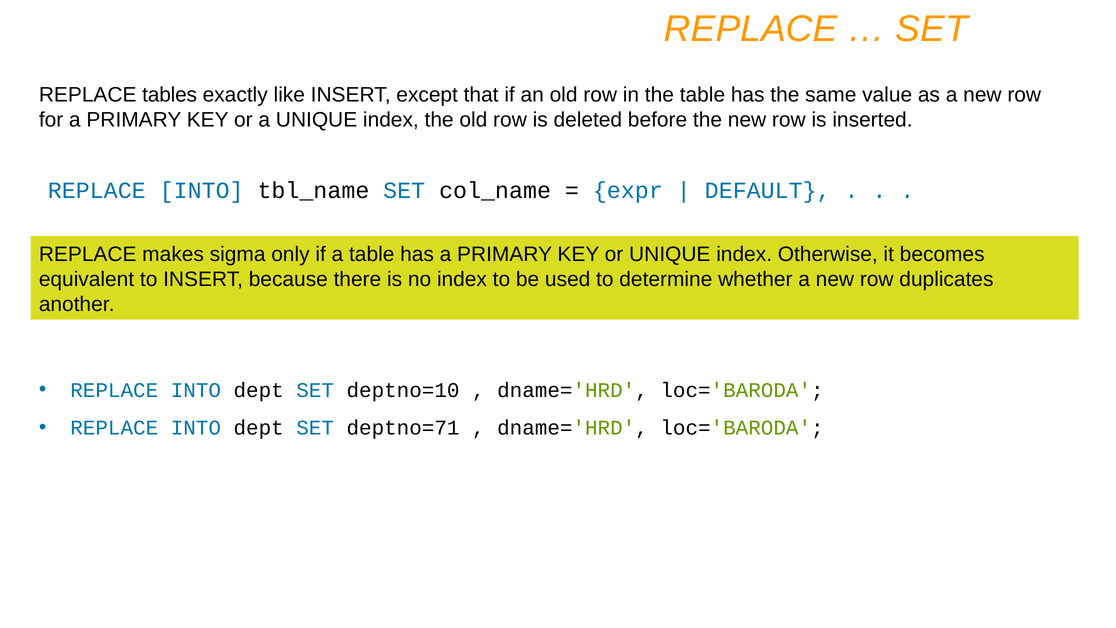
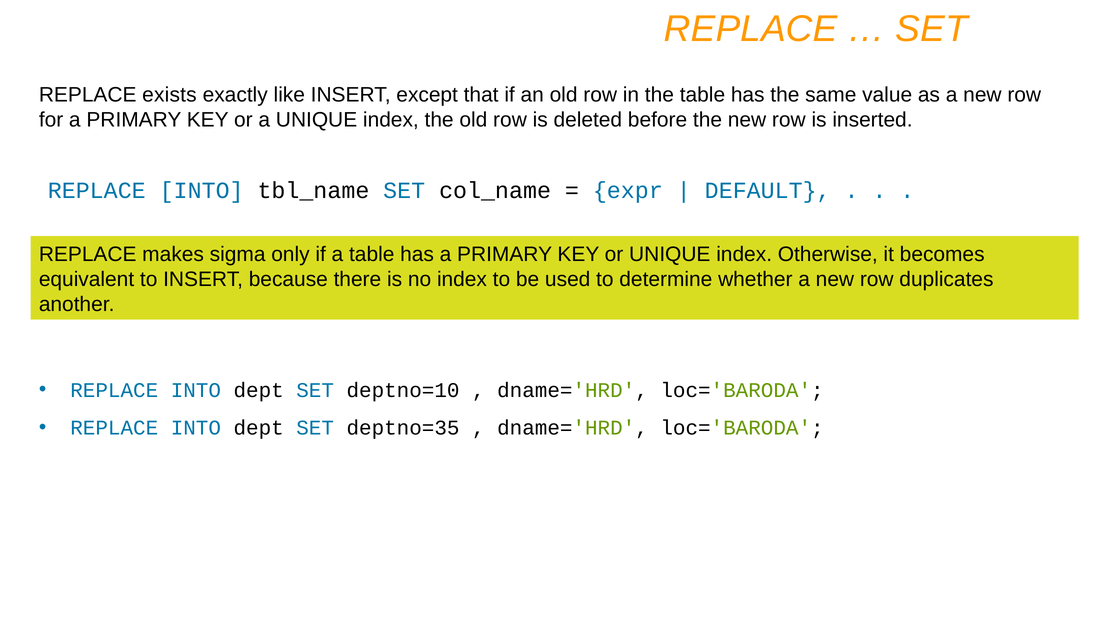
tables: tables -> exists
deptno=71: deptno=71 -> deptno=35
